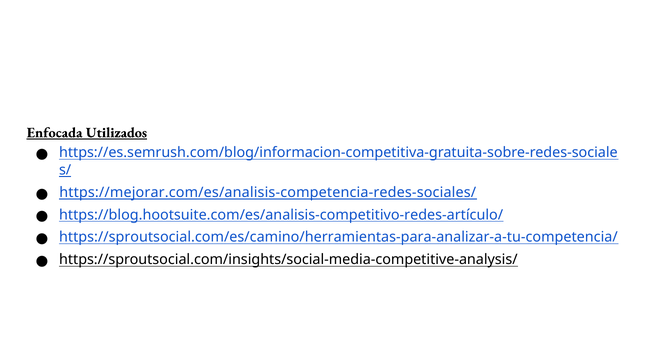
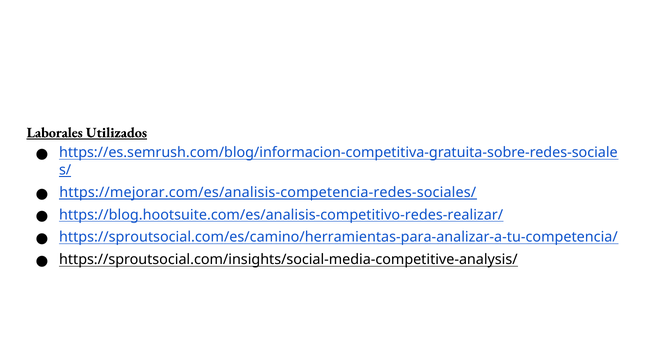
Enfocada: Enfocada -> Laborales
https://blog.hootsuite.com/es/analisis-competitivo-redes-artículo/: https://blog.hootsuite.com/es/analisis-competitivo-redes-artículo/ -> https://blog.hootsuite.com/es/analisis-competitivo-redes-realizar/
